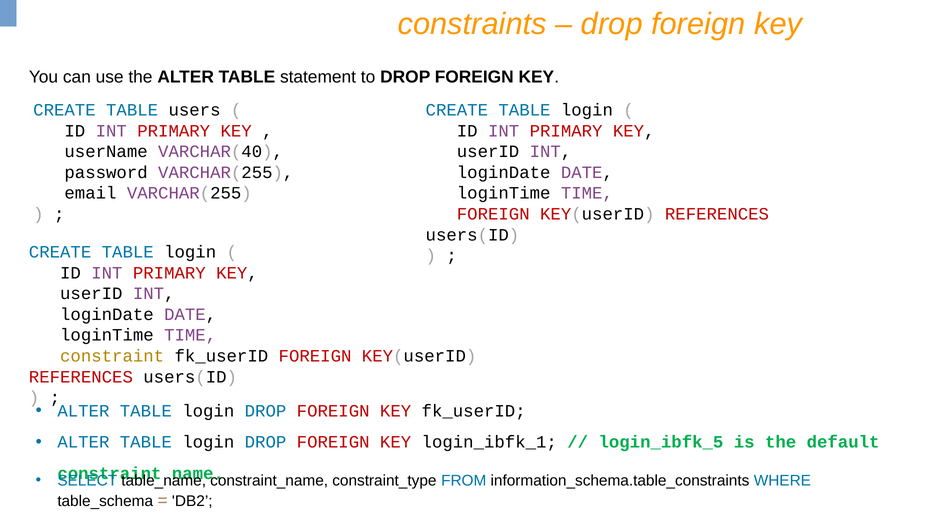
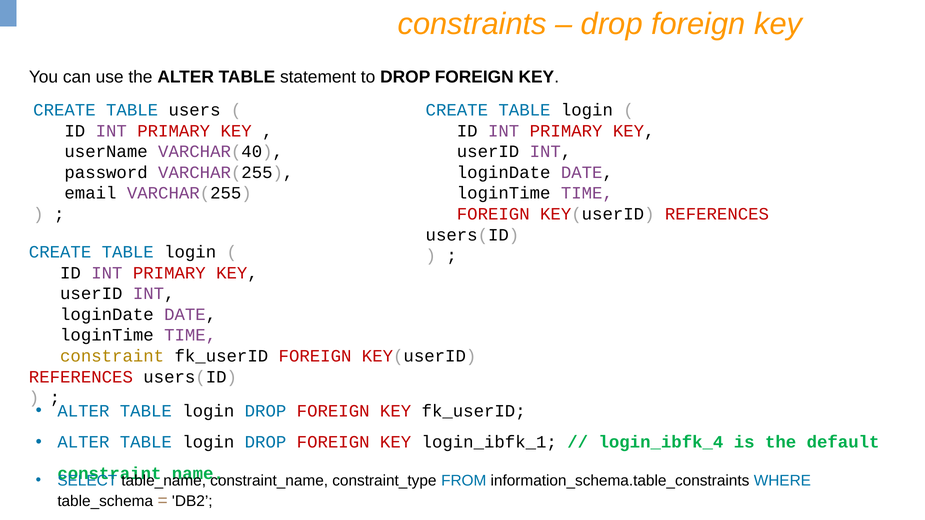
login_ibfk_5: login_ibfk_5 -> login_ibfk_4
